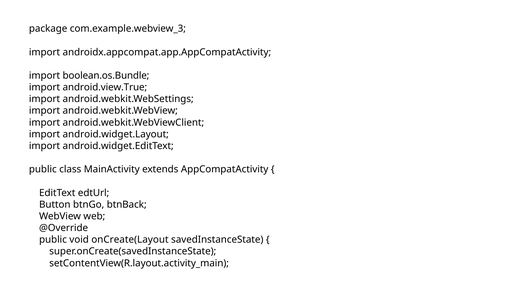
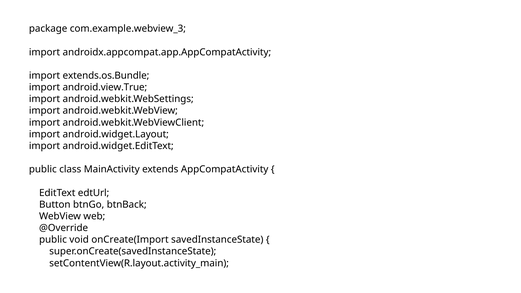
boolean.os.Bundle: boolean.os.Bundle -> extends.os.Bundle
onCreate(Layout: onCreate(Layout -> onCreate(Import
